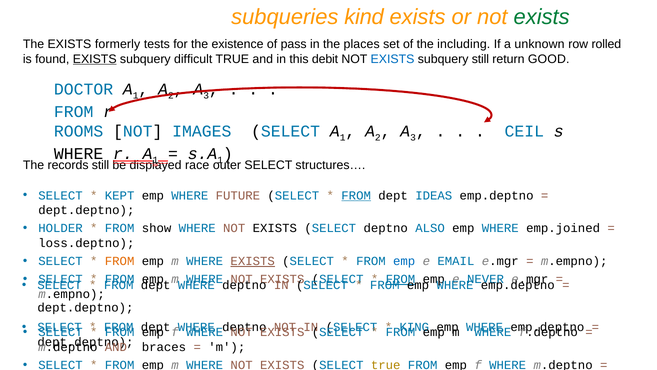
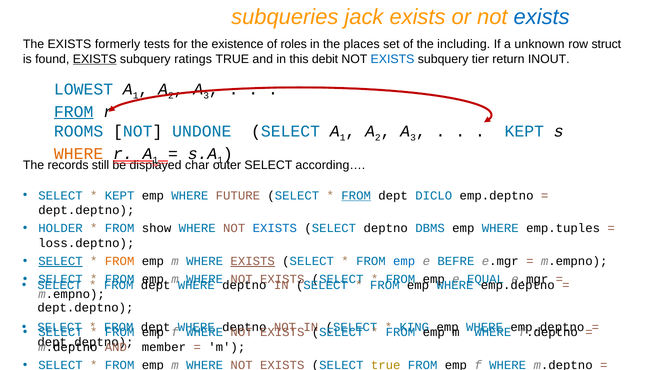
kind: kind -> jack
exists at (542, 17) colour: green -> blue
pass: pass -> roles
rolled: rolled -> struct
difficult: difficult -> ratings
subquery still: still -> tier
GOOD: GOOD -> INOUT
DOCTOR: DOCTOR -> LOWEST
FROM at (74, 111) underline: none -> present
IMAGES: IMAGES -> UNDONE
CEIL at (524, 131): CEIL -> KEPT
WHERE at (79, 154) colour: black -> orange
race: race -> char
structures…: structures… -> according…
IDEAS: IDEAS -> DICLO
EXISTS at (275, 228) colour: black -> blue
ALSO: ALSO -> DBMS
emp.joined: emp.joined -> emp.tuples
SELECT at (60, 261) underline: none -> present
EMAIL: EMAIL -> BEFRE
FROM at (400, 279) underline: present -> none
NEVER: NEVER -> EQUAL
braces: braces -> member
